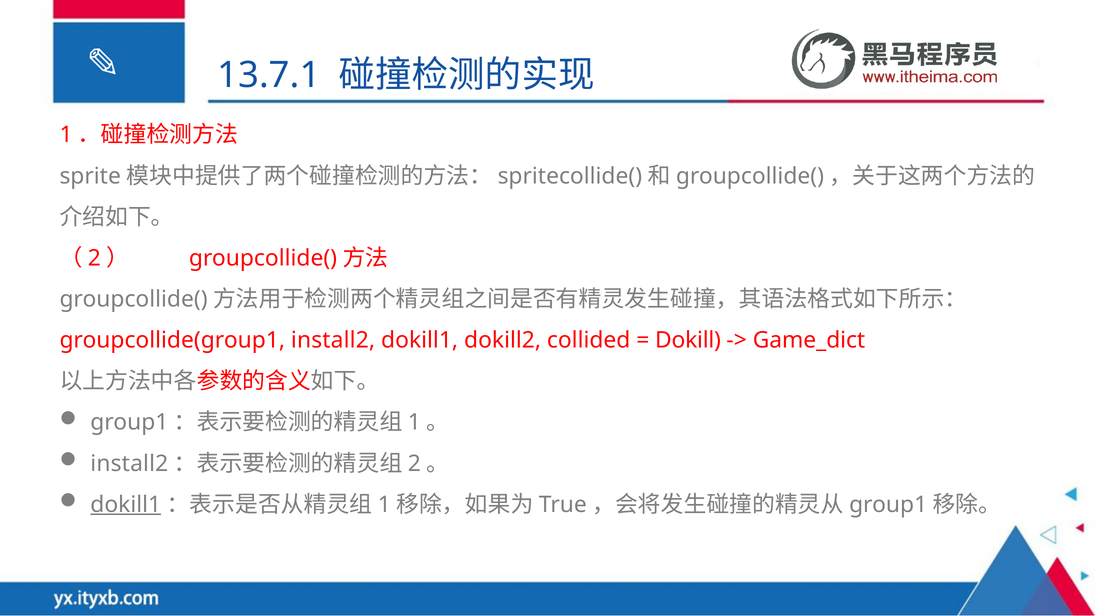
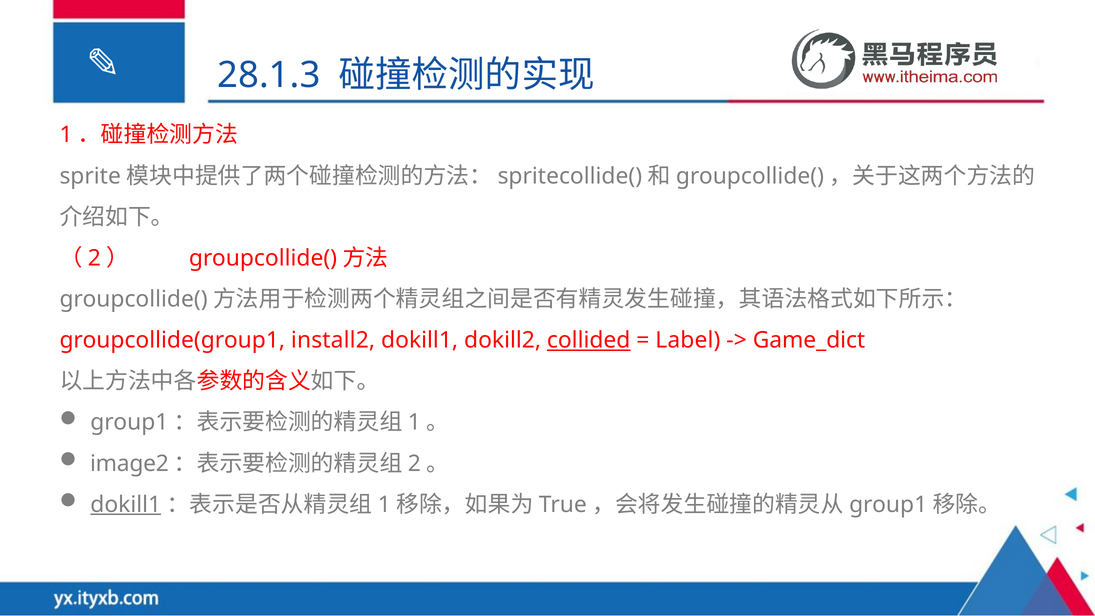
13.7.1: 13.7.1 -> 28.1.3
collided underline: none -> present
Dokill: Dokill -> Label
install2 at (129, 463): install2 -> image2
